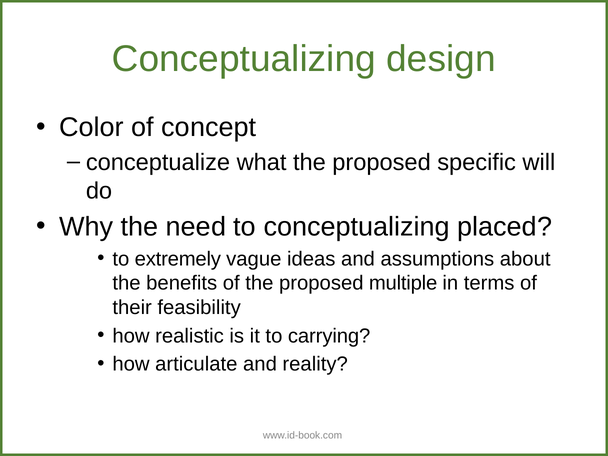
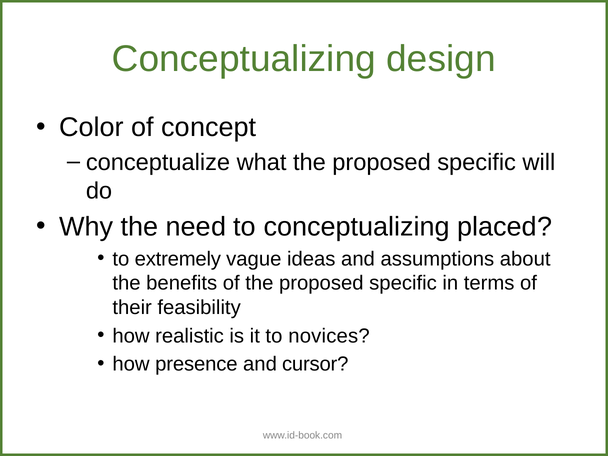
of the proposed multiple: multiple -> specific
carrying: carrying -> novices
articulate: articulate -> presence
reality: reality -> cursor
